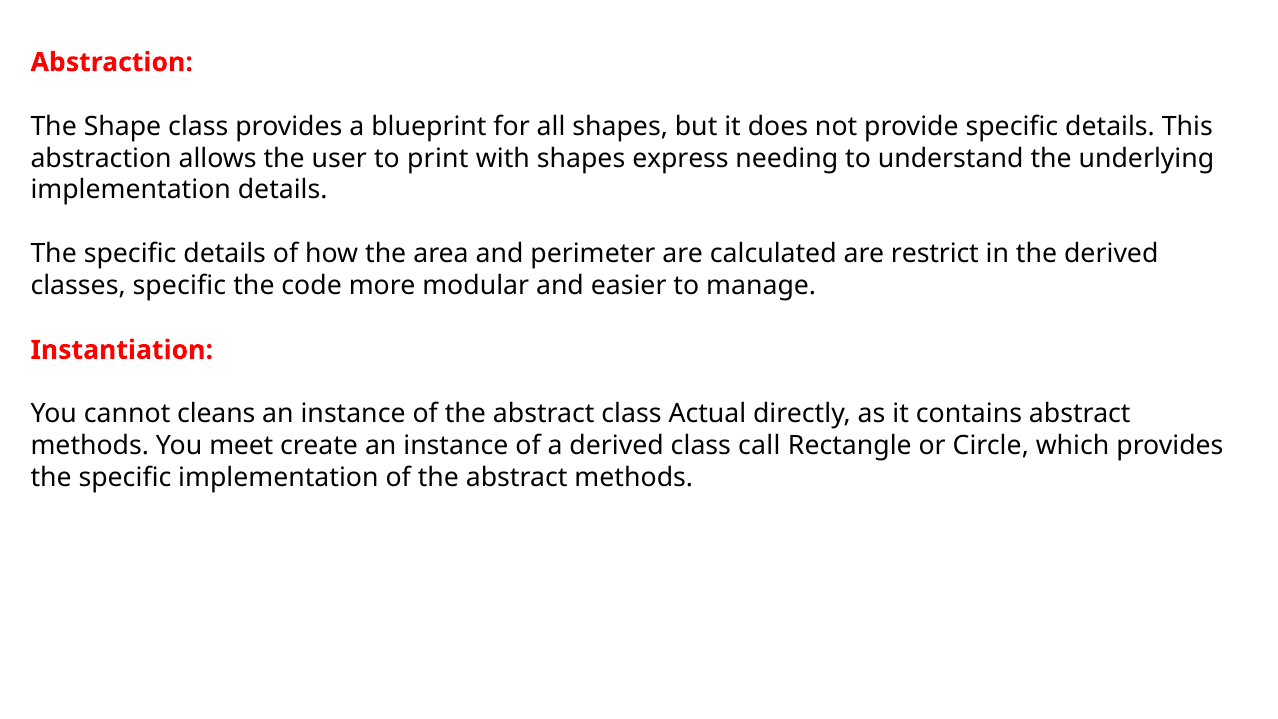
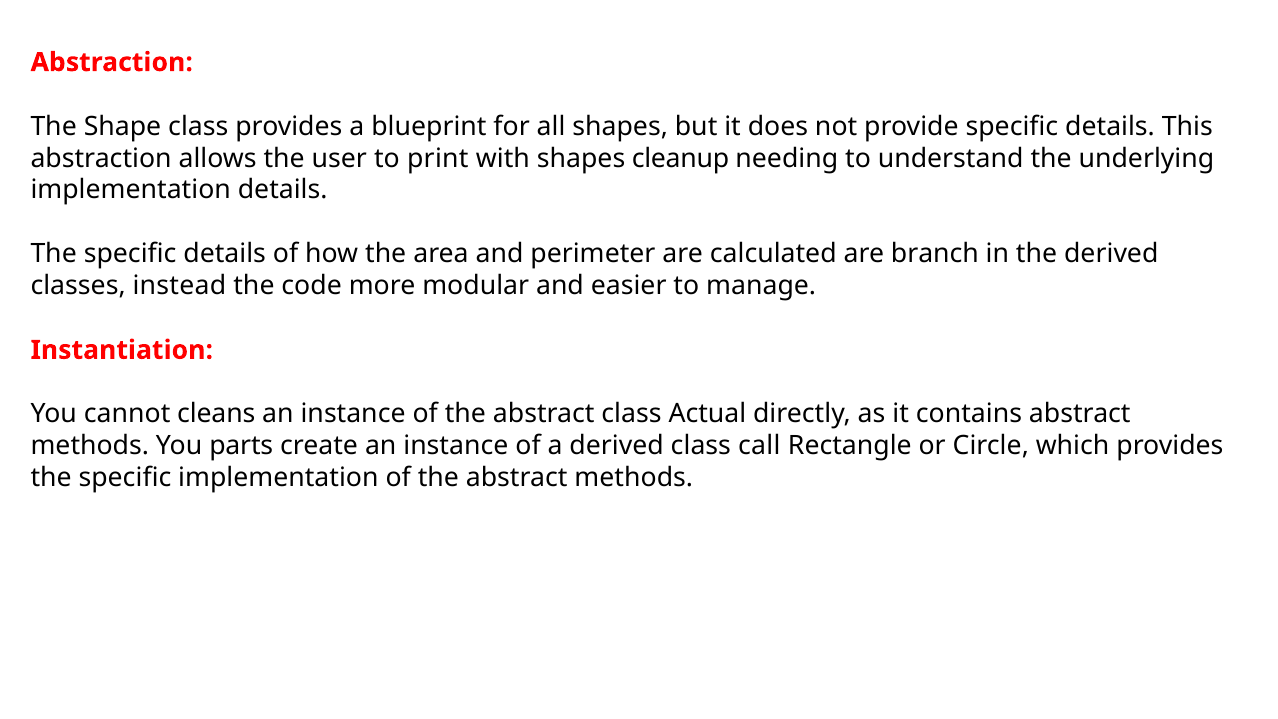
express: express -> cleanup
restrict: restrict -> branch
classes specific: specific -> instead
meet: meet -> parts
